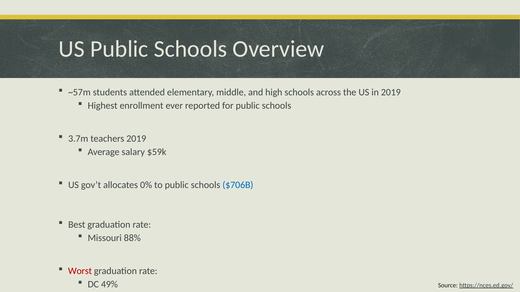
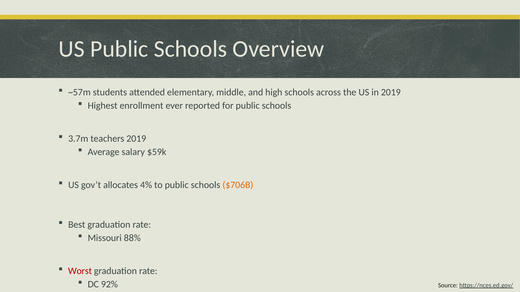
0%: 0% -> 4%
$706B colour: blue -> orange
49%: 49% -> 92%
